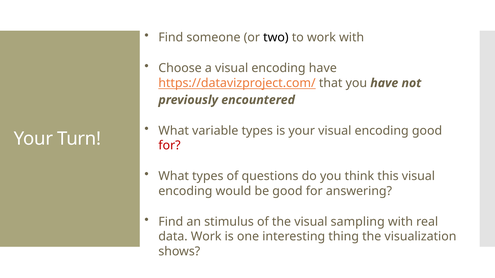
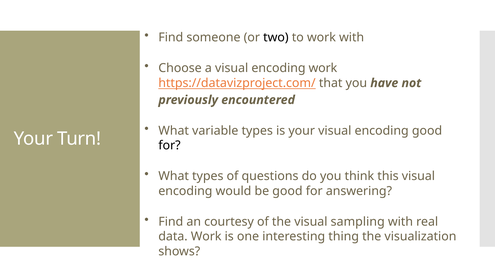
encoding have: have -> work
for at (169, 146) colour: red -> black
stimulus: stimulus -> courtesy
